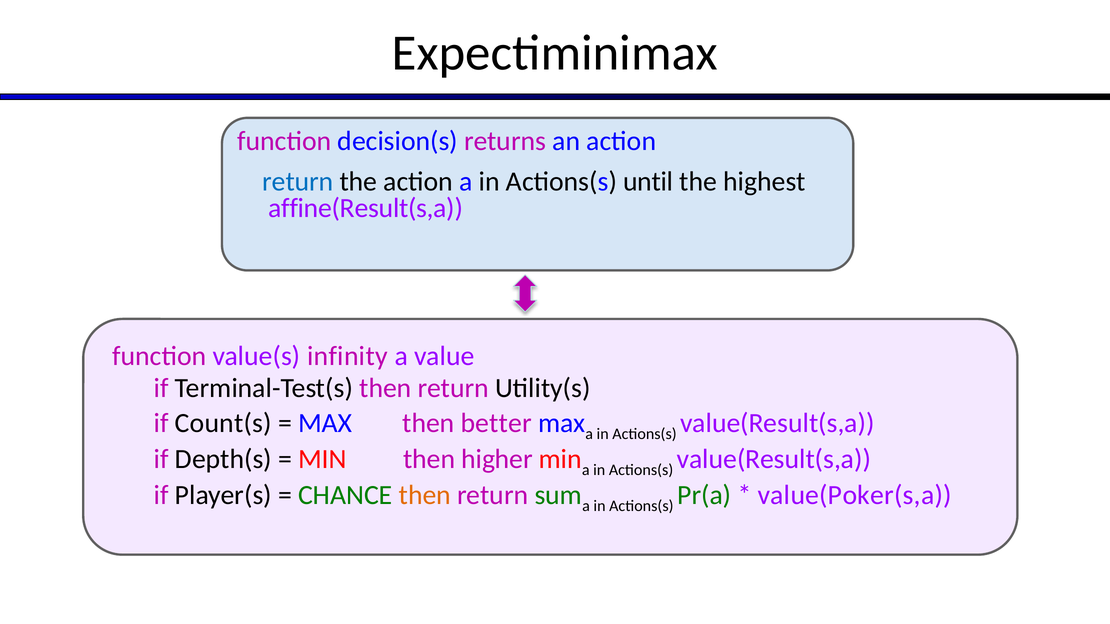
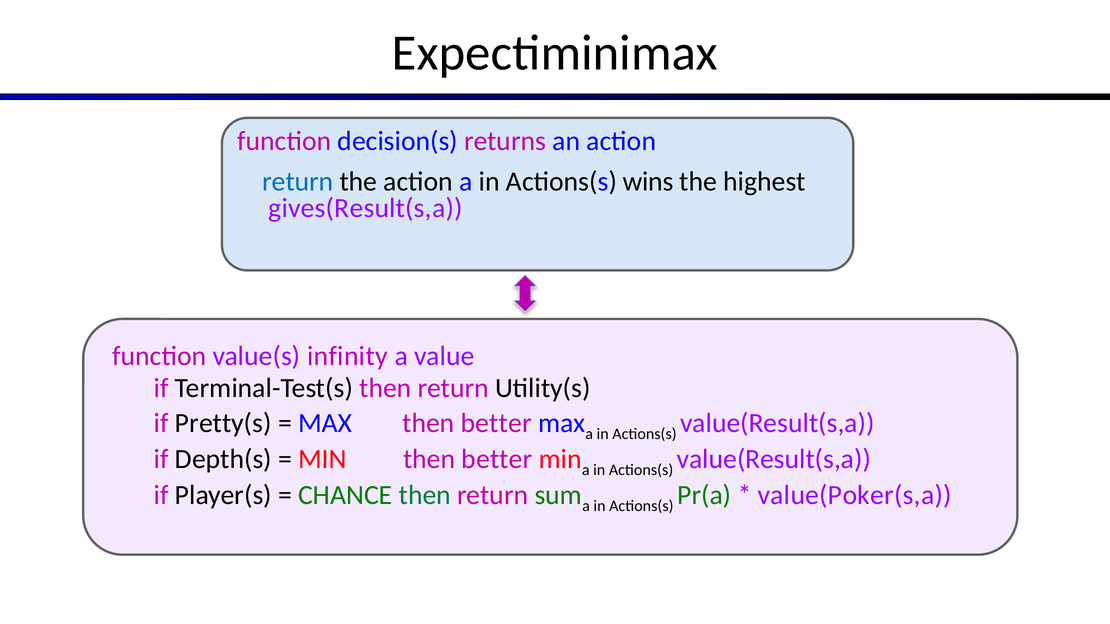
until: until -> wins
affine(Result(s,a: affine(Result(s,a -> gives(Result(s,a
Count(s: Count(s -> Pretty(s
MIN then higher: higher -> better
then at (425, 495) colour: orange -> green
